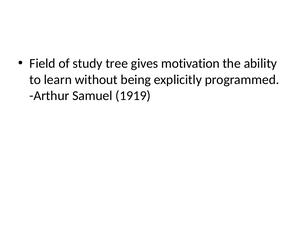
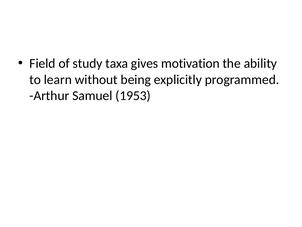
tree: tree -> taxa
1919: 1919 -> 1953
